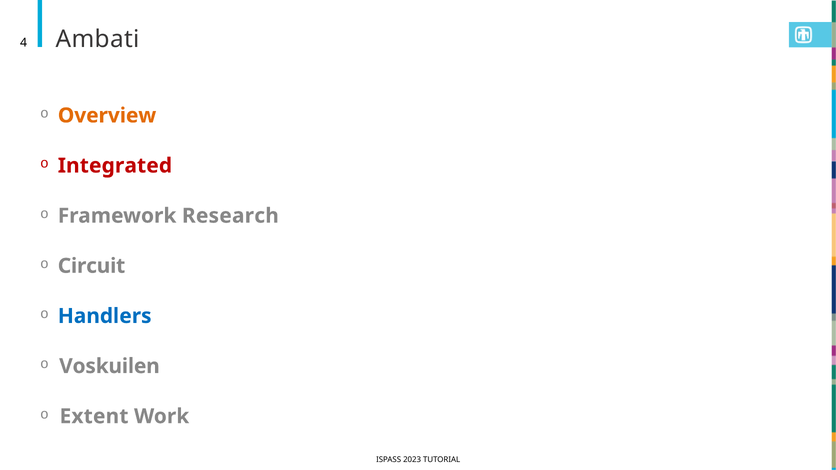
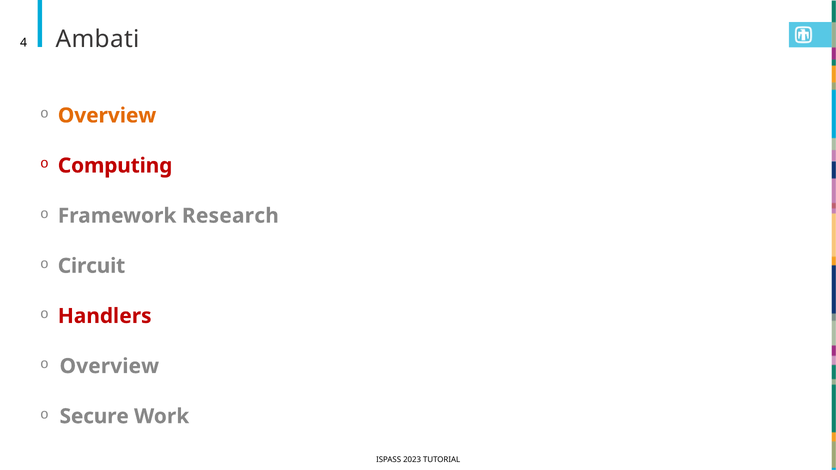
Integrated: Integrated -> Computing
Handlers colour: blue -> red
Voskuilen at (109, 366): Voskuilen -> Overview
Extent: Extent -> Secure
